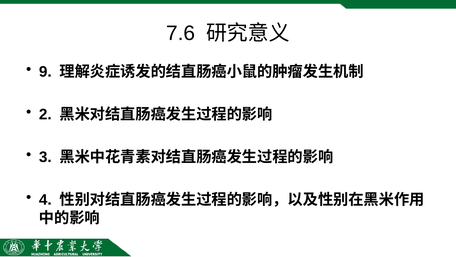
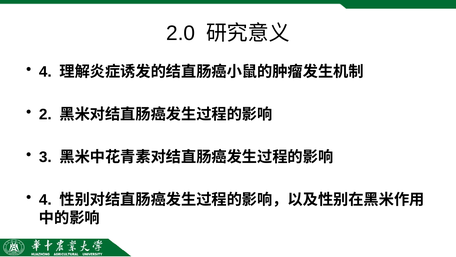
7.6: 7.6 -> 2.0
9 at (45, 72): 9 -> 4
